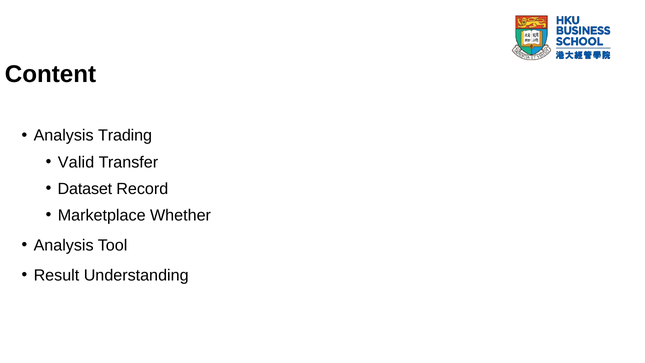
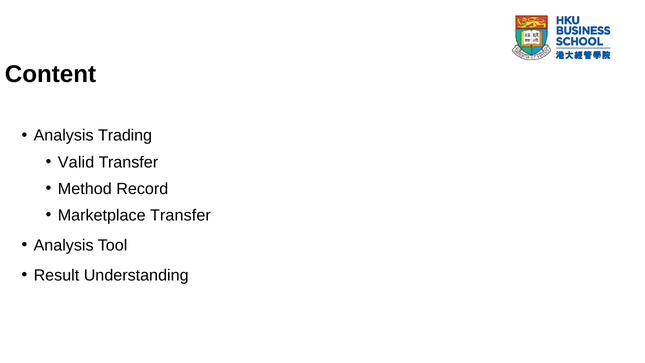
Dataset: Dataset -> Method
Marketplace Whether: Whether -> Transfer
